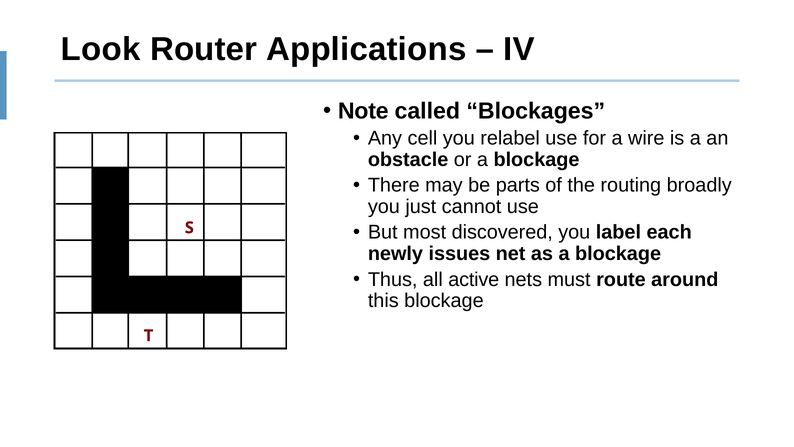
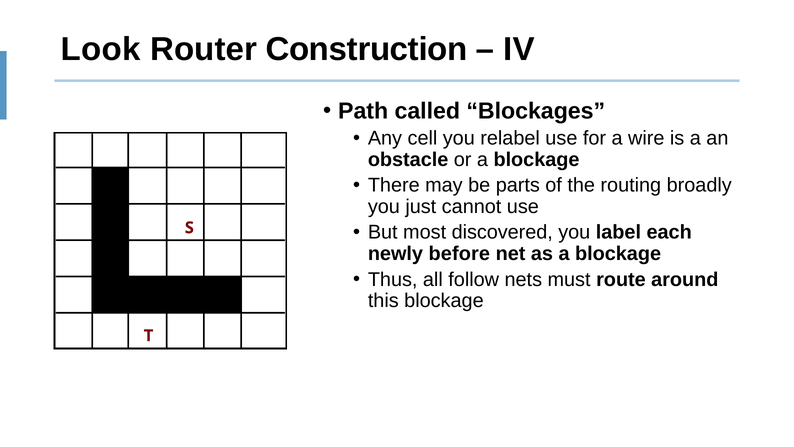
Applications: Applications -> Construction
Note: Note -> Path
issues: issues -> before
active: active -> follow
